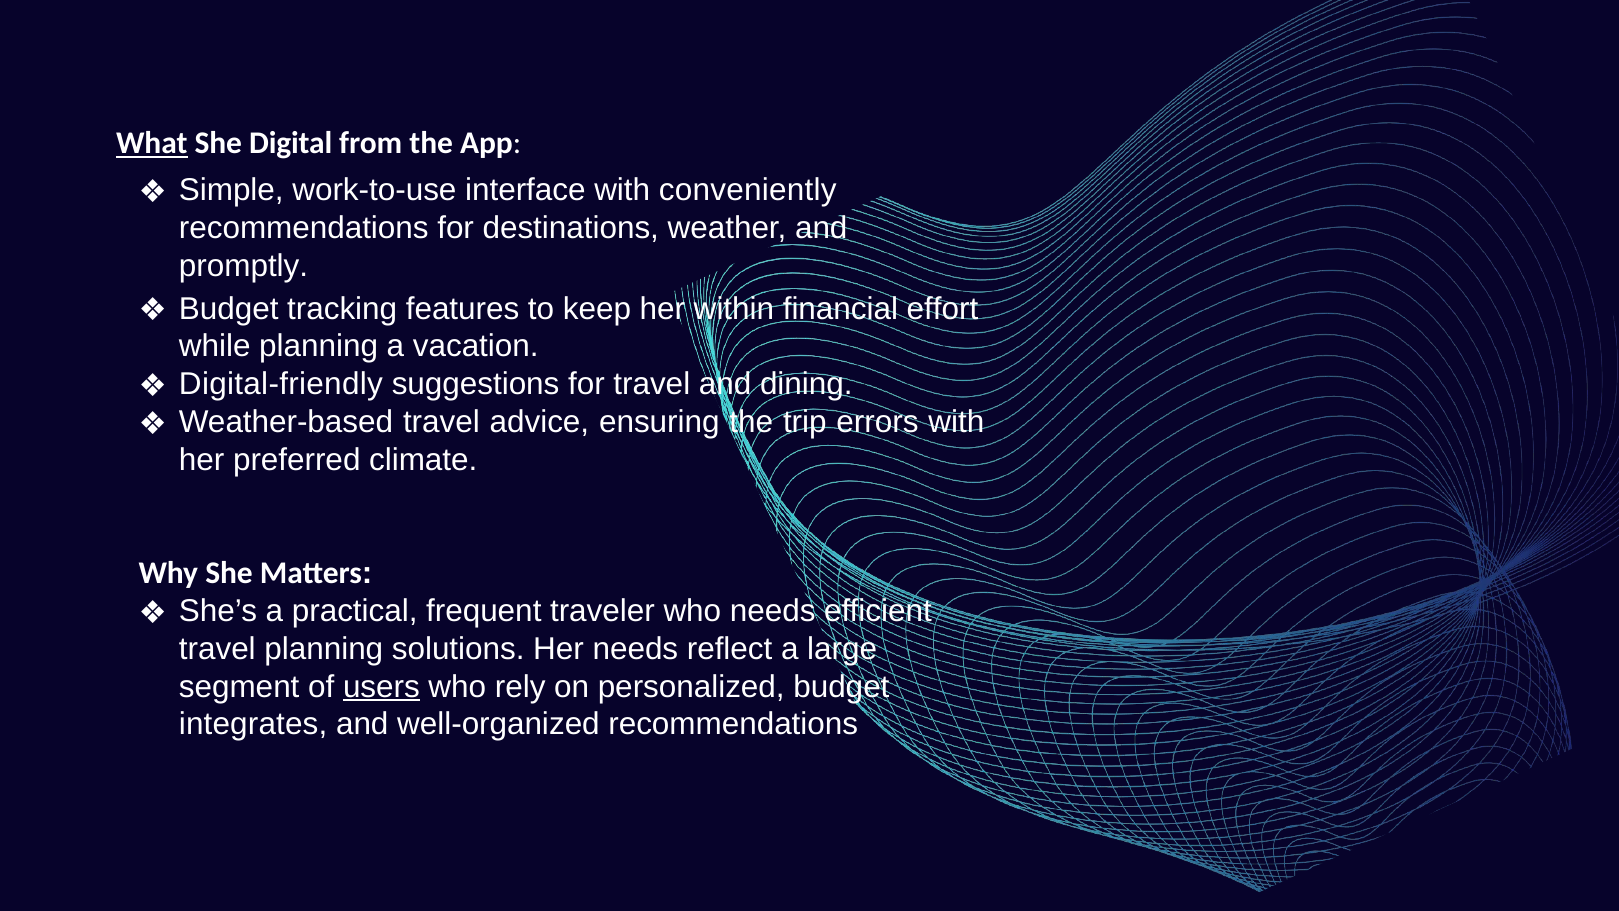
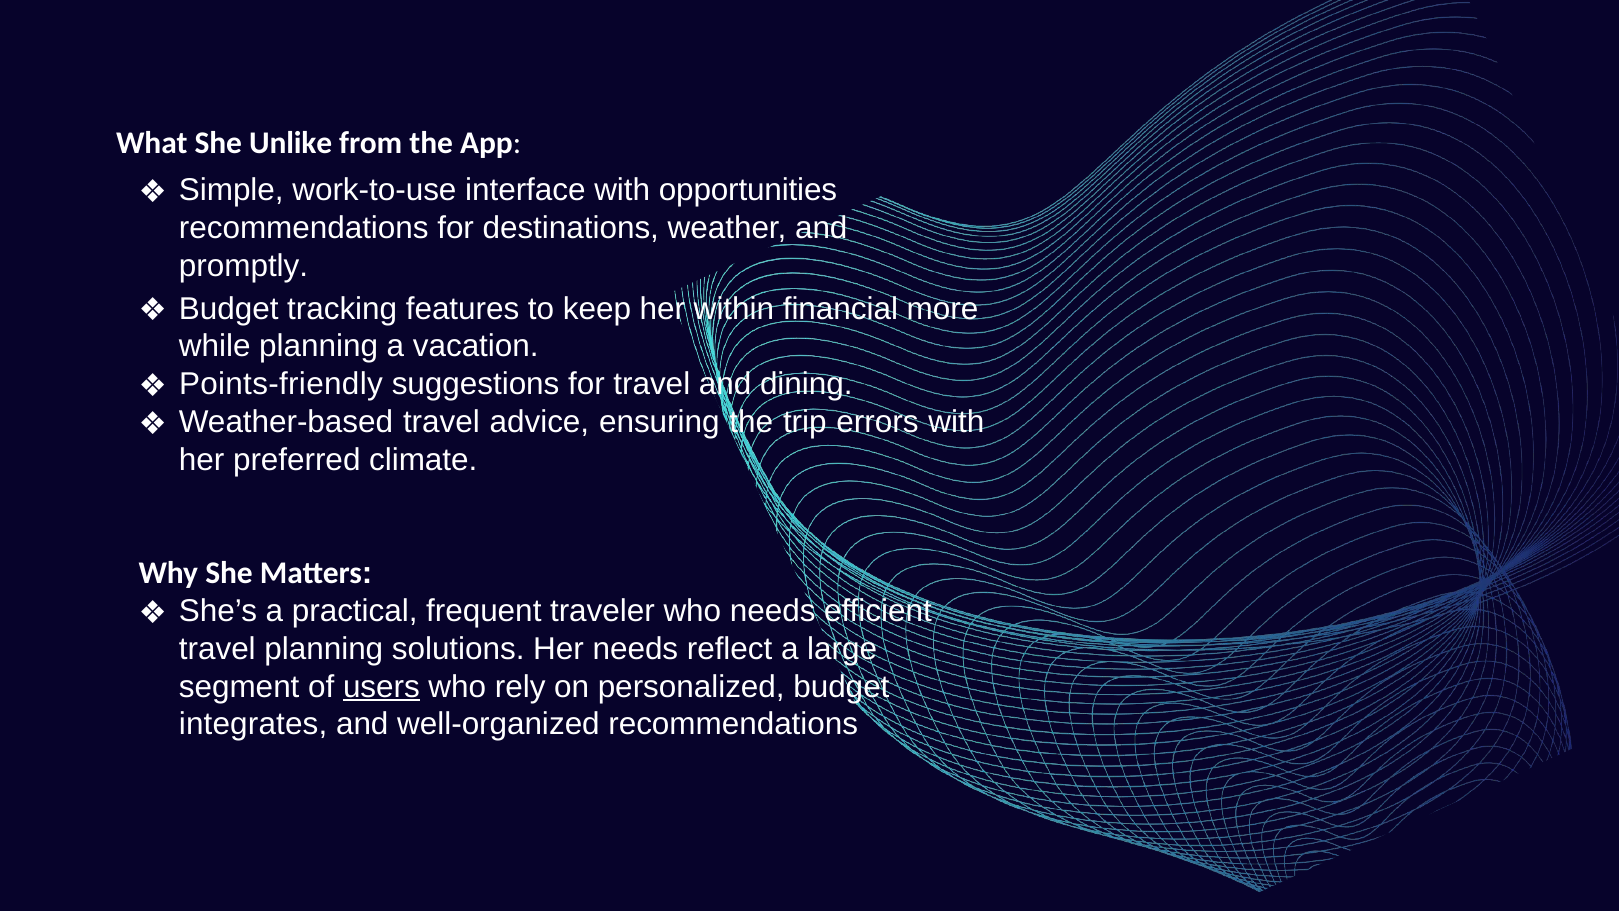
What underline: present -> none
Digital: Digital -> Unlike
conveniently: conveniently -> opportunities
effort: effort -> more
Digital-friendly: Digital-friendly -> Points-friendly
